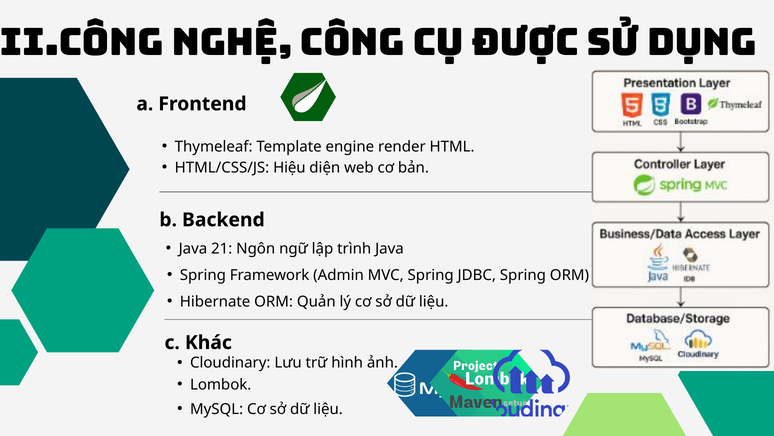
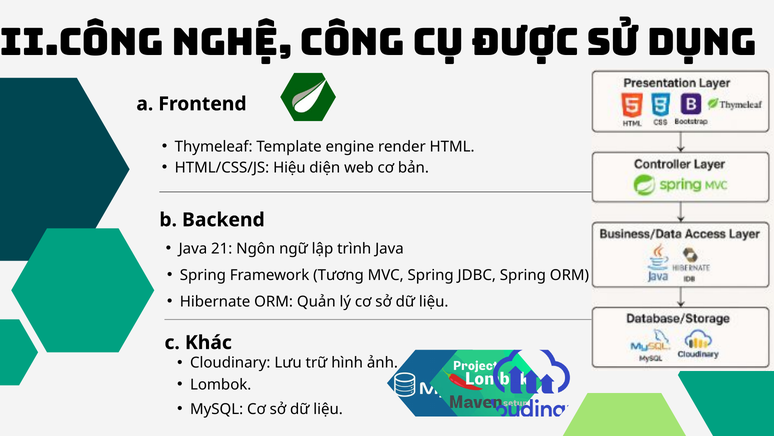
Admin: Admin -> Tương
